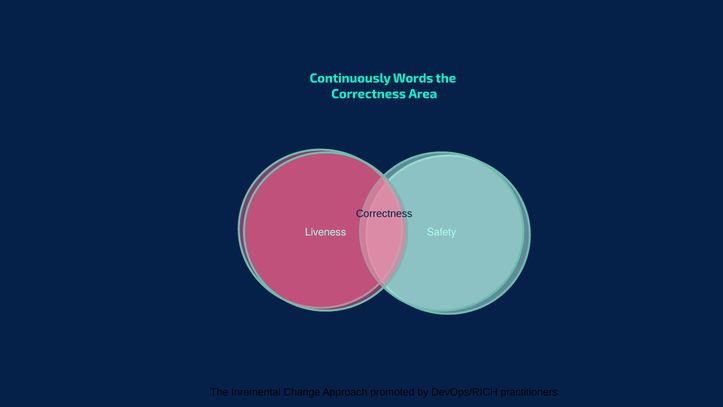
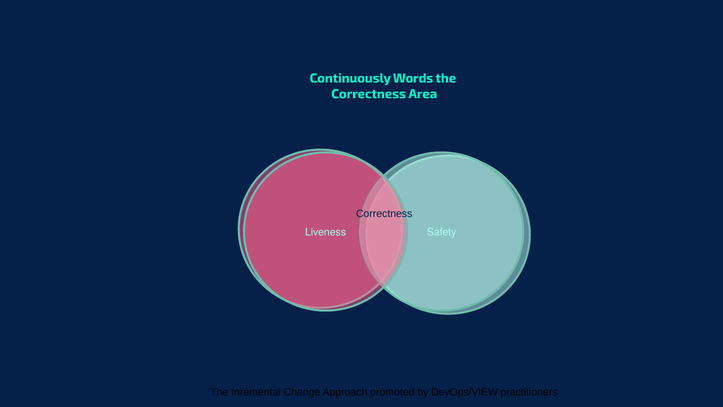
DevOps/RICH: DevOps/RICH -> DevOps/VIEW
